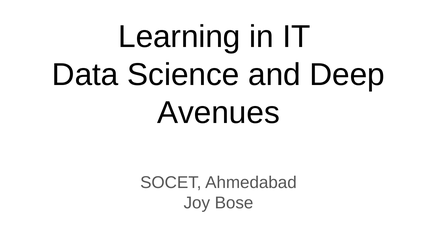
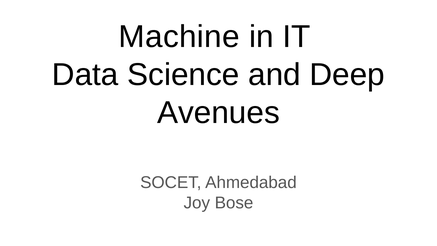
Learning: Learning -> Machine
